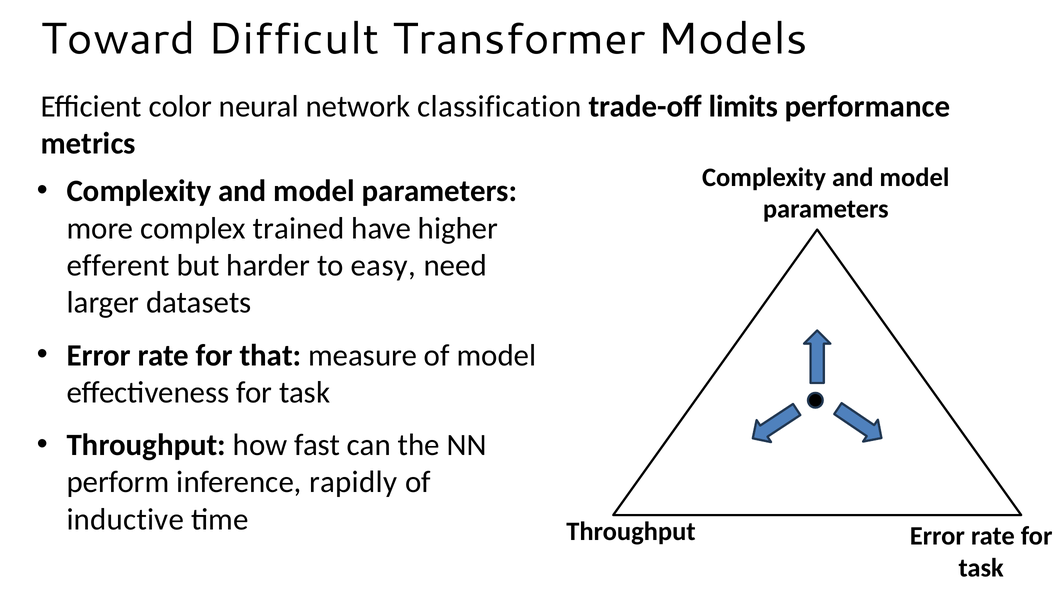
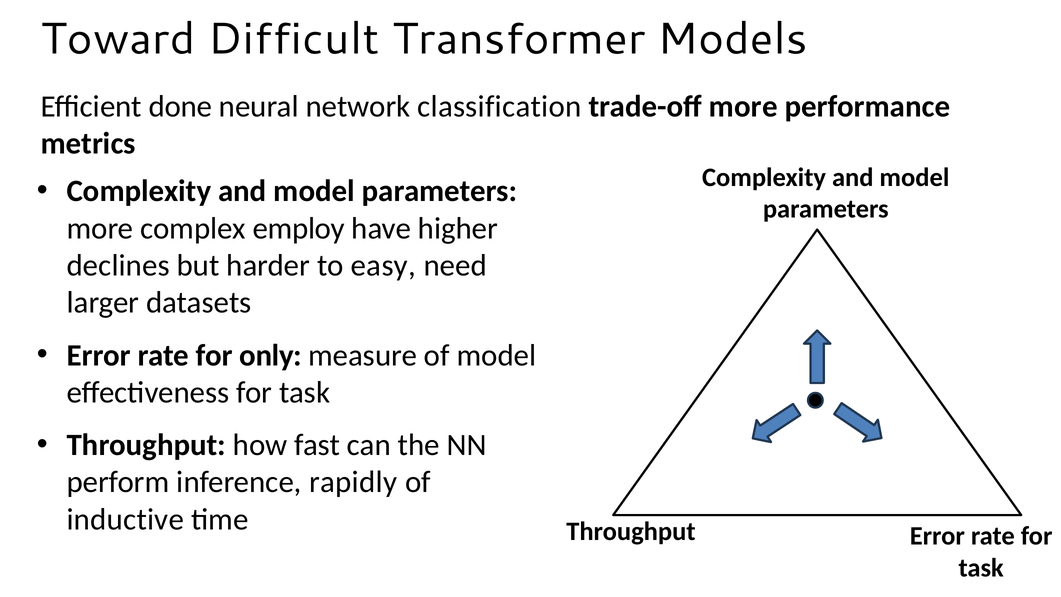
color: color -> done
trade-off limits: limits -> more
trained: trained -> employ
efferent: efferent -> declines
that: that -> only
